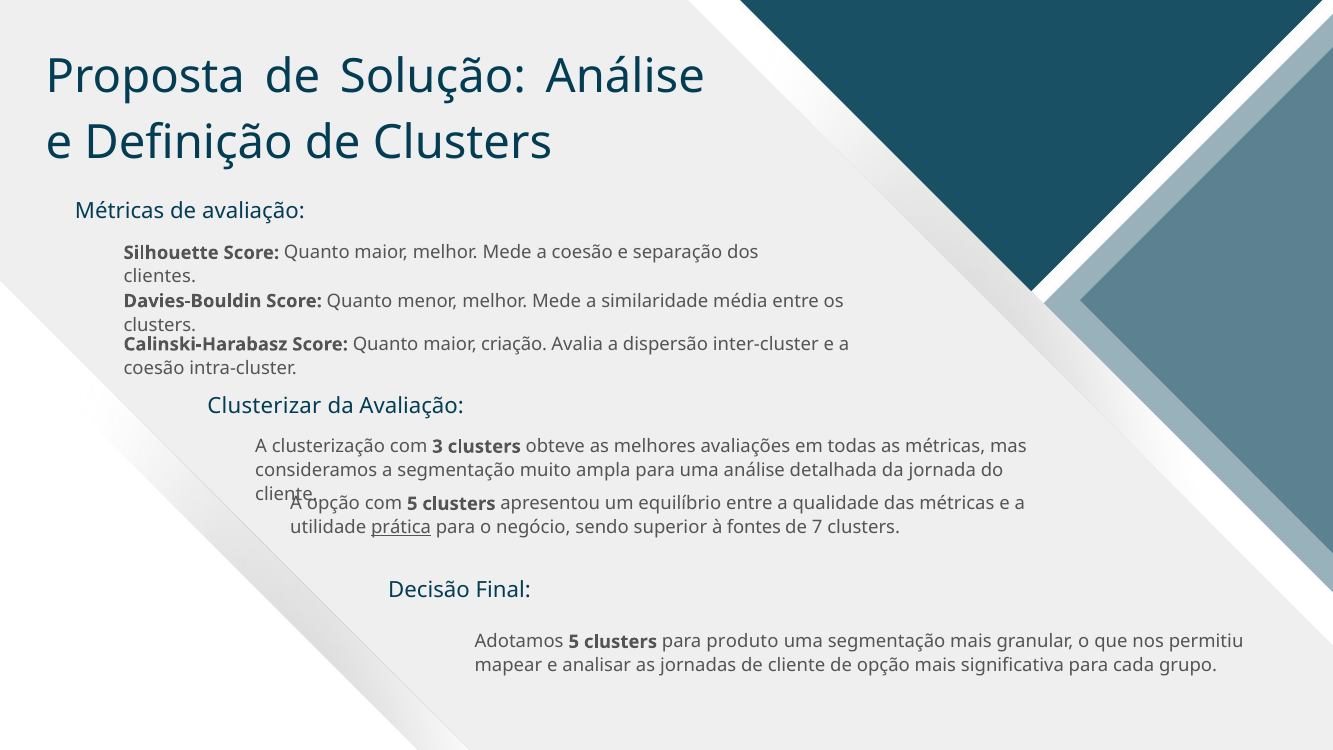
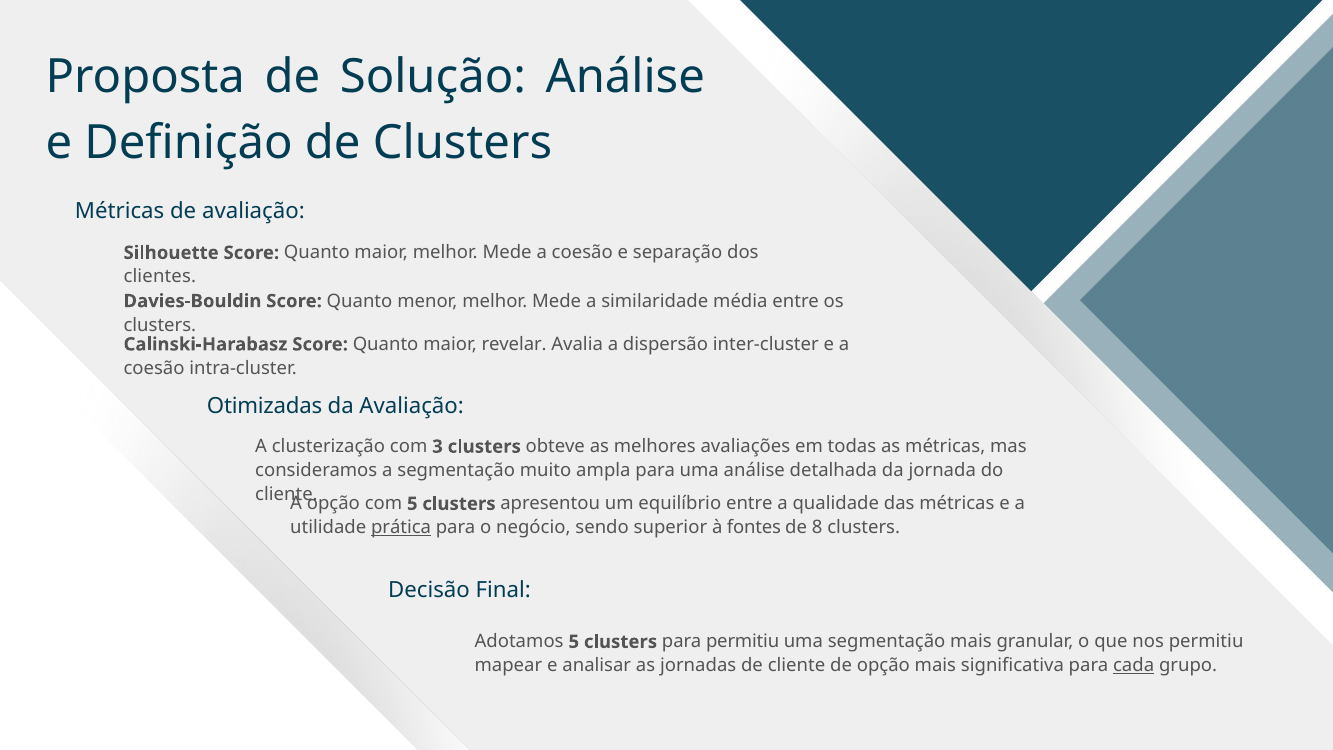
criação: criação -> revelar
Clusterizar: Clusterizar -> Otimizadas
7: 7 -> 8
para produto: produto -> permitiu
cada underline: none -> present
